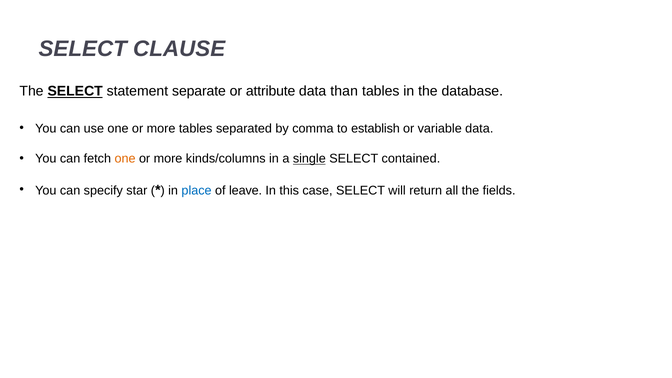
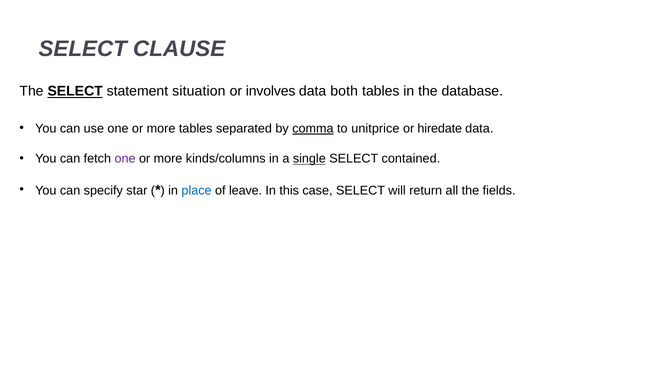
separate: separate -> situation
attribute: attribute -> involves
than: than -> both
comma underline: none -> present
establish: establish -> unitprice
variable: variable -> hiredate
one at (125, 159) colour: orange -> purple
